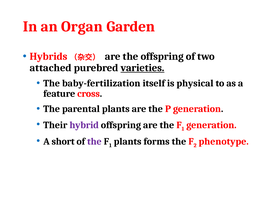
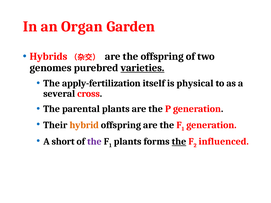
attached: attached -> genomes
baby-fertilization: baby-fertilization -> apply-fertilization
feature: feature -> several
hybrid colour: purple -> orange
the at (179, 142) underline: none -> present
phenotype: phenotype -> influenced
